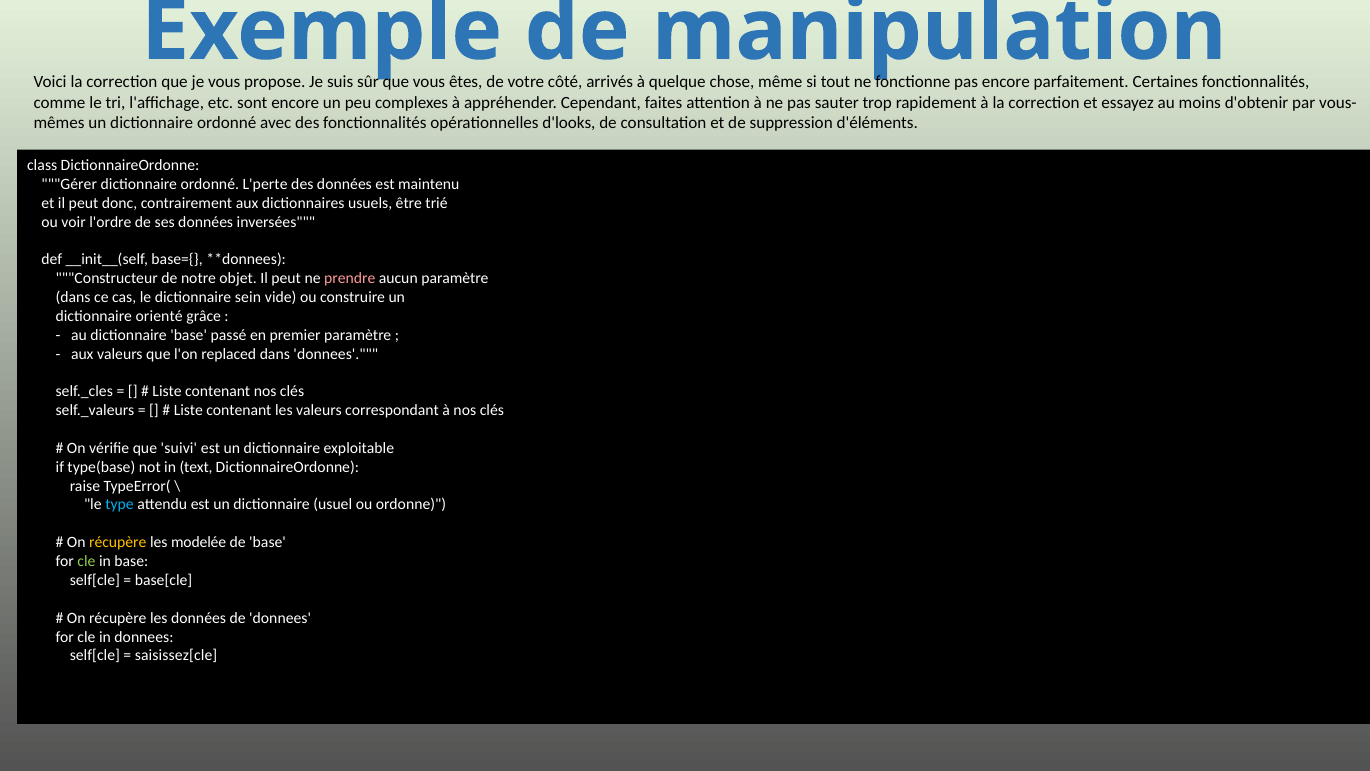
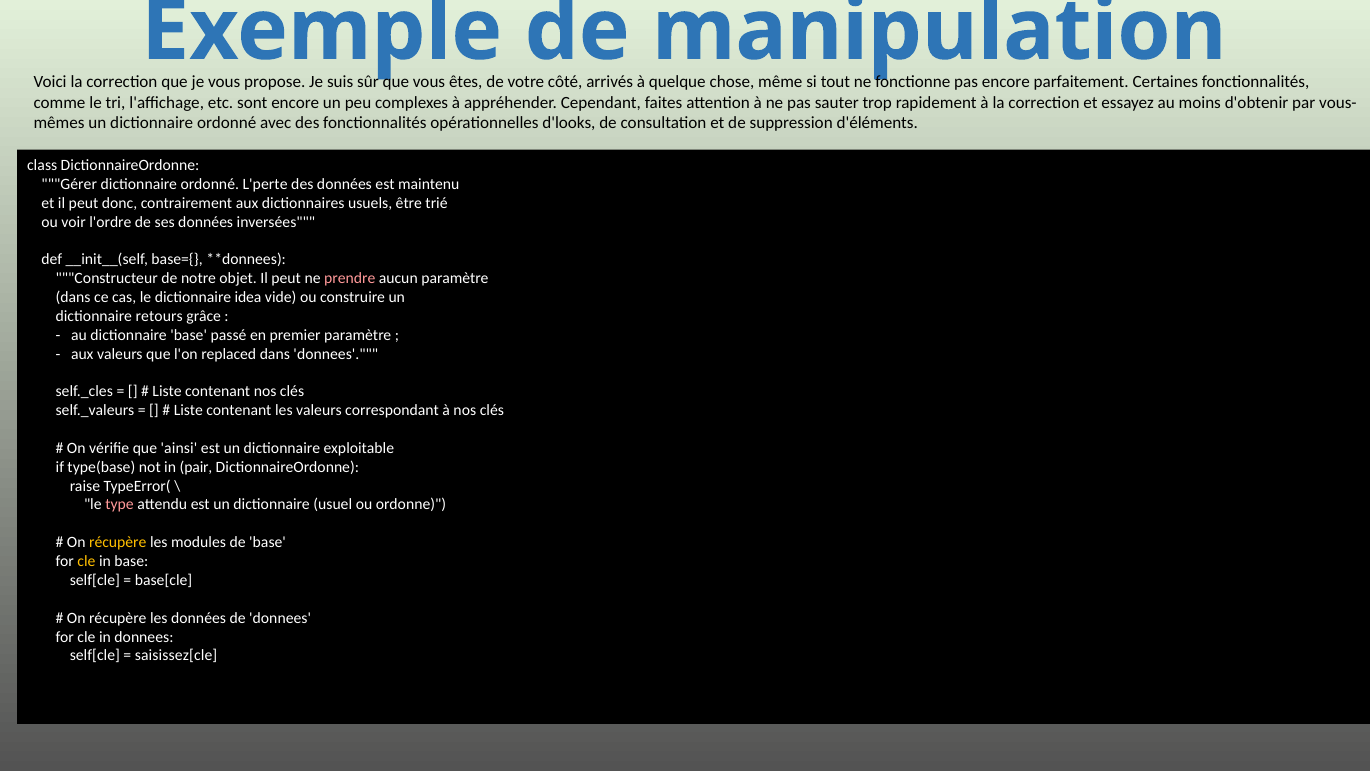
sein: sein -> idea
orienté: orienté -> retours
suivi: suivi -> ainsi
text: text -> pair
type colour: light blue -> pink
modelée: modelée -> modules
cle at (86, 561) colour: light green -> yellow
